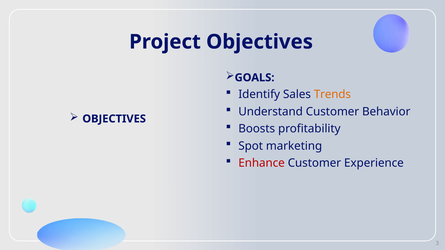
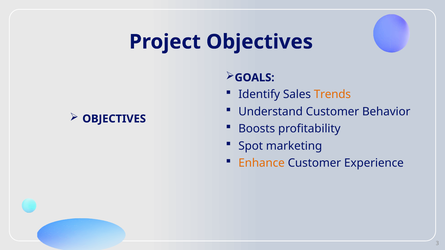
Enhance colour: red -> orange
